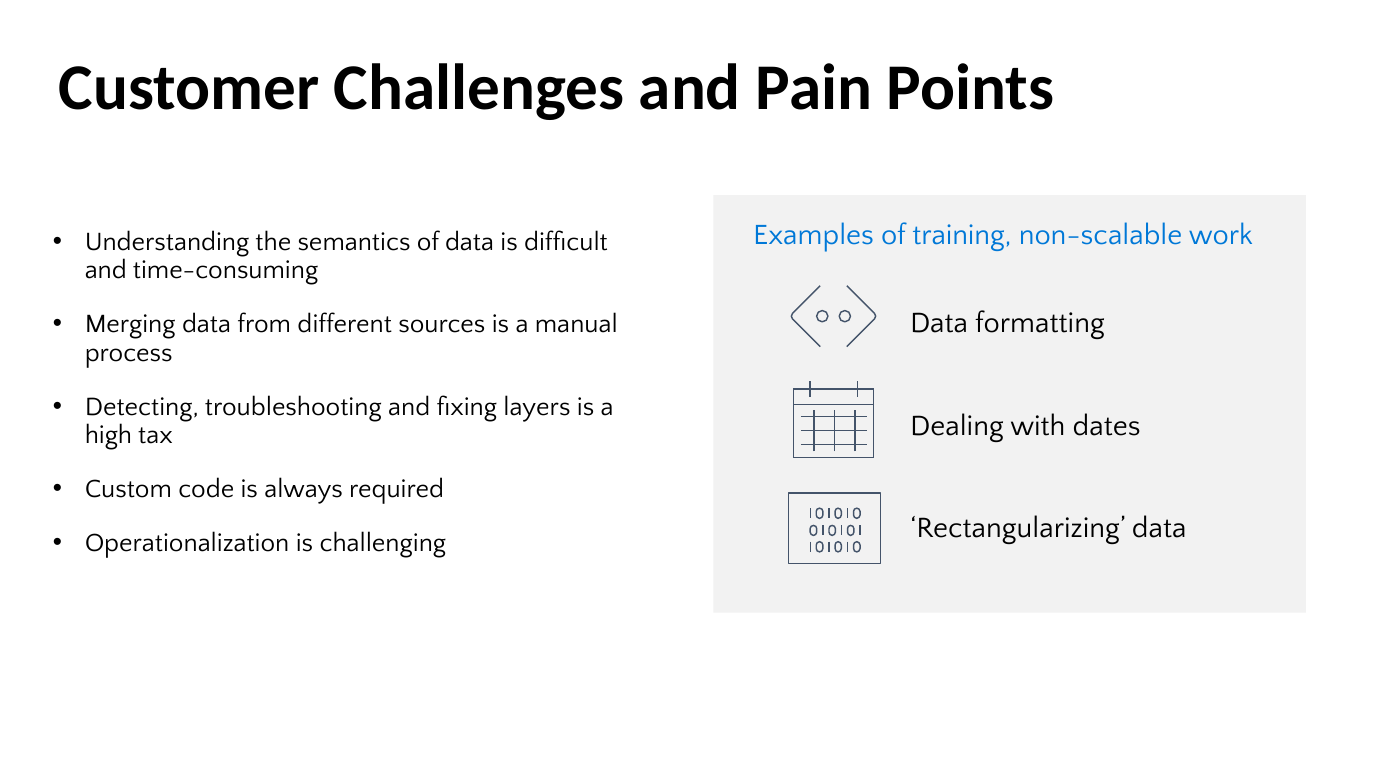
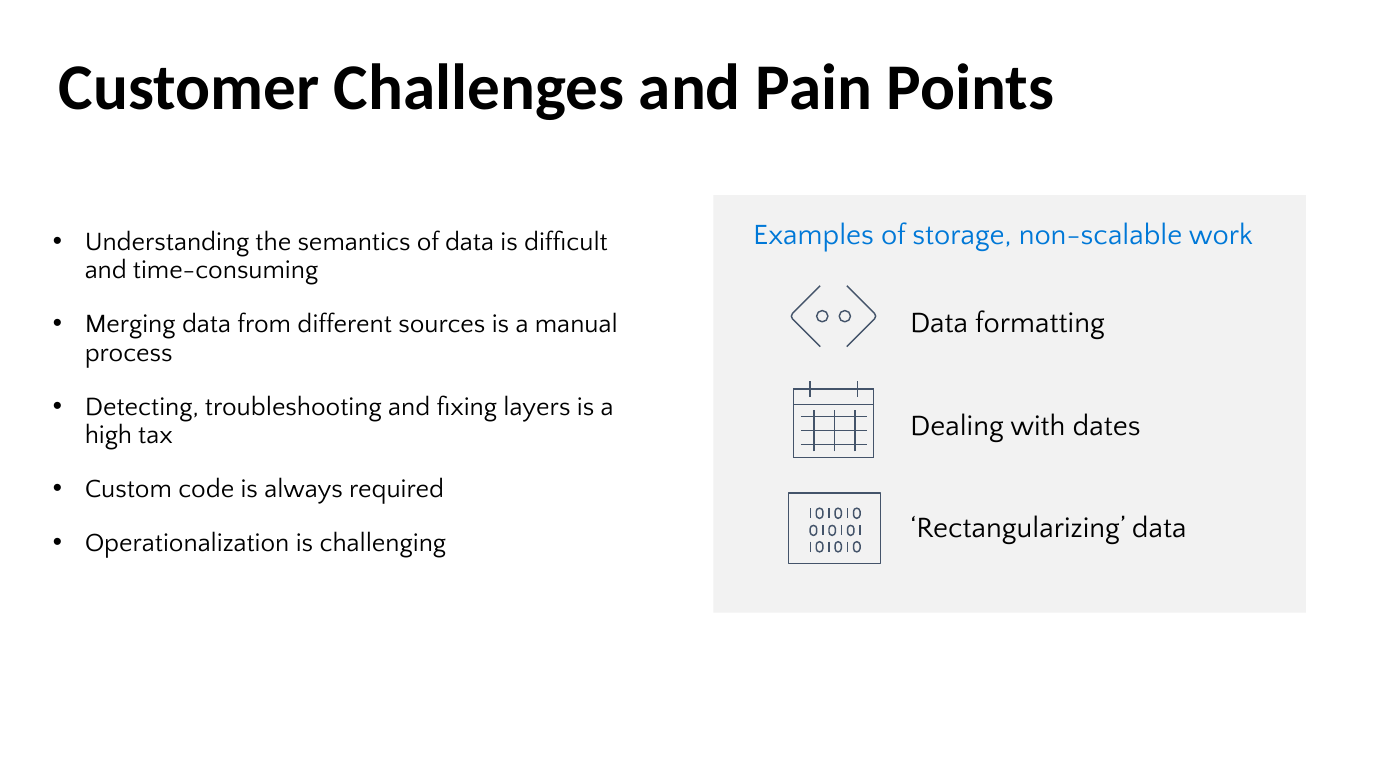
training: training -> storage
